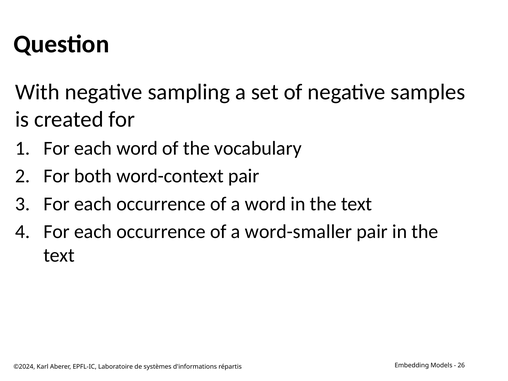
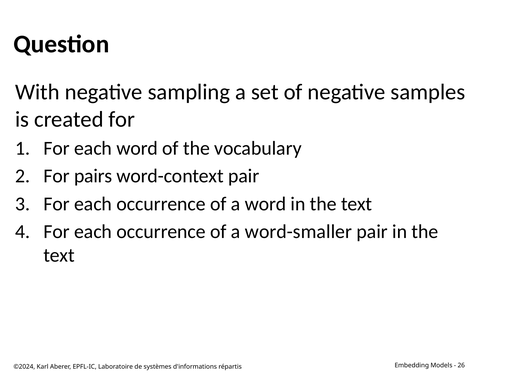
both: both -> pairs
